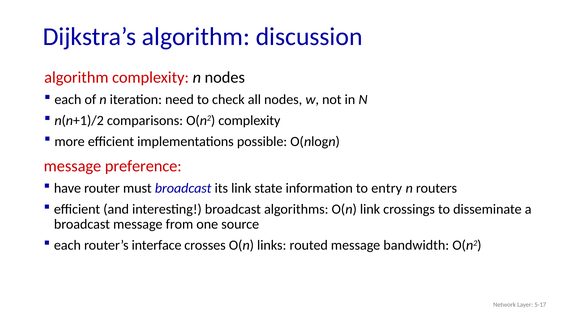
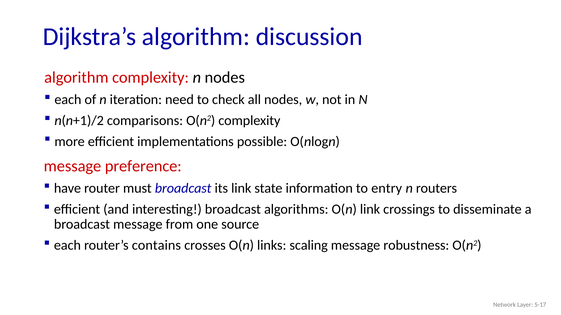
interface: interface -> contains
routed: routed -> scaling
bandwidth: bandwidth -> robustness
